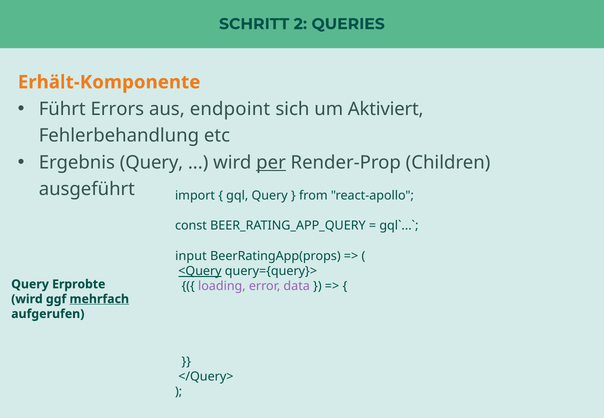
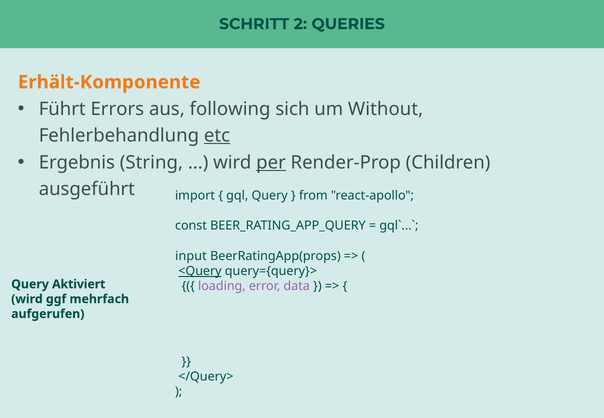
endpoint: endpoint -> following
Aktiviert: Aktiviert -> Without
etc underline: none -> present
Ergebnis Query: Query -> String
Erprobte: Erprobte -> Aktiviert
mehrfach underline: present -> none
